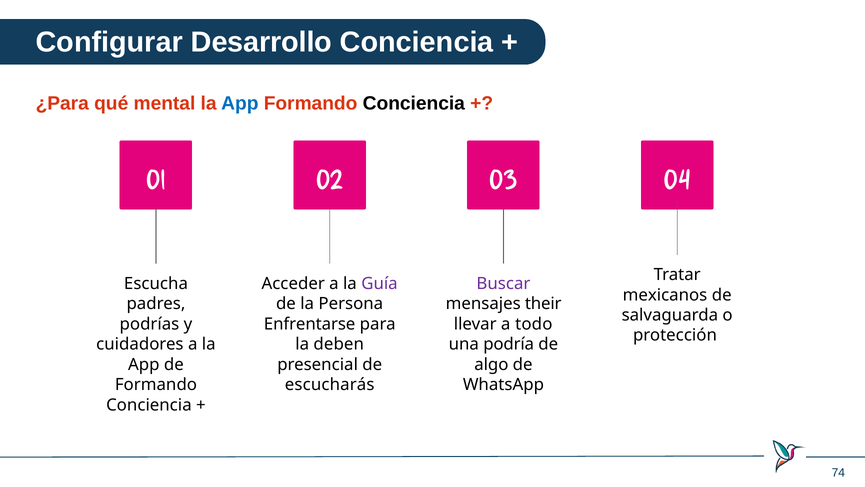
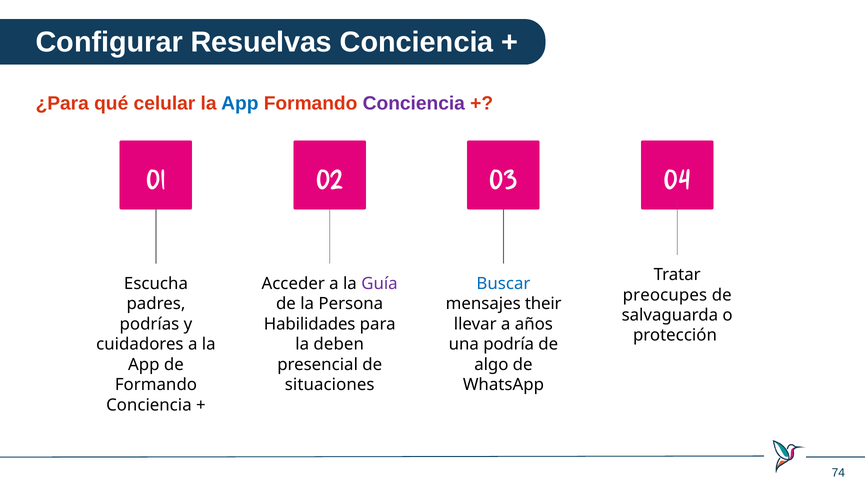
Desarrollo: Desarrollo -> Resuelvas
mental: mental -> celular
Conciencia at (414, 103) colour: black -> purple
Buscar colour: purple -> blue
mexicanos: mexicanos -> preocupes
Enfrentarse: Enfrentarse -> Habilidades
todo: todo -> años
escucharás: escucharás -> situaciones
